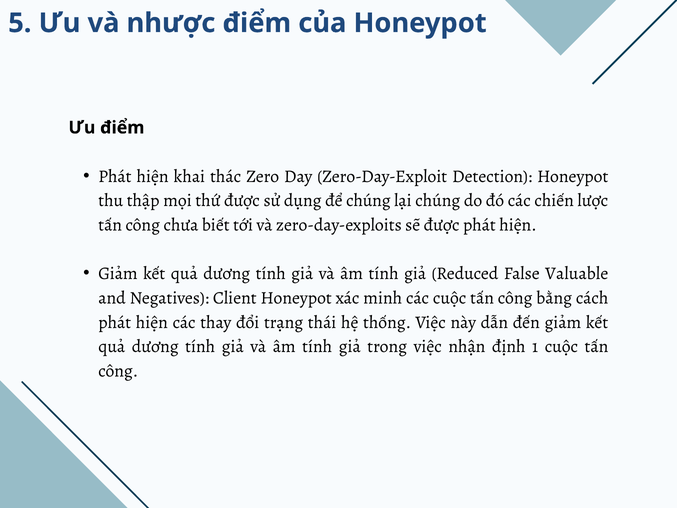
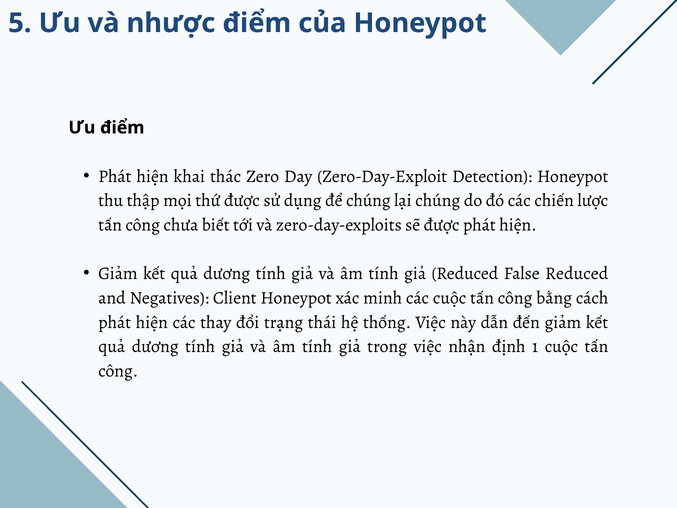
False Valuable: Valuable -> Reduced
